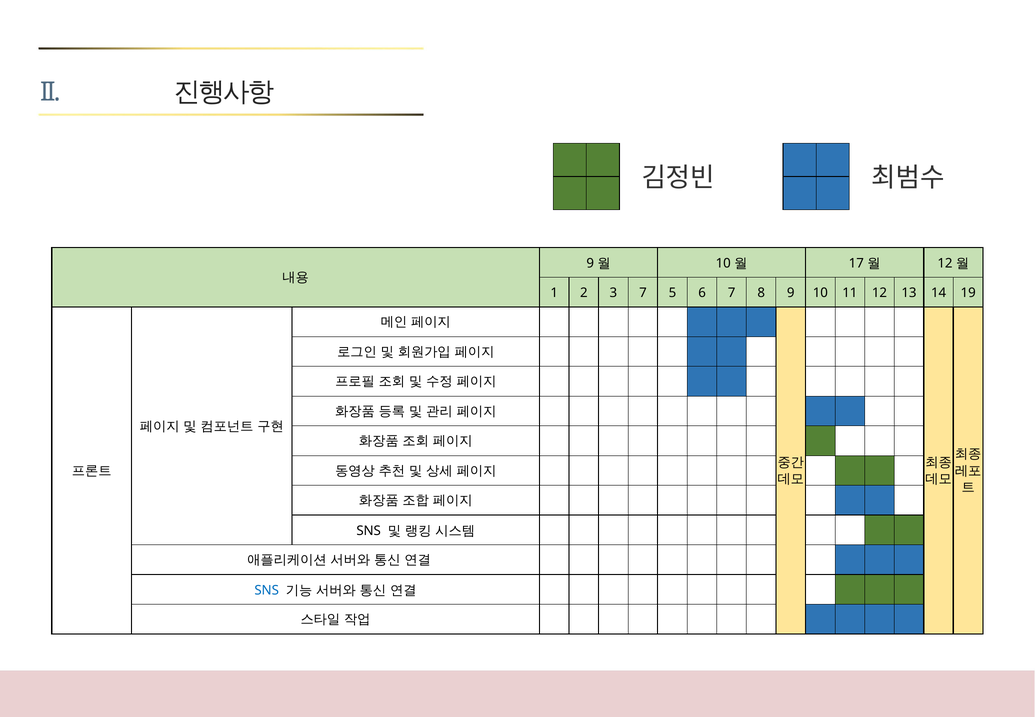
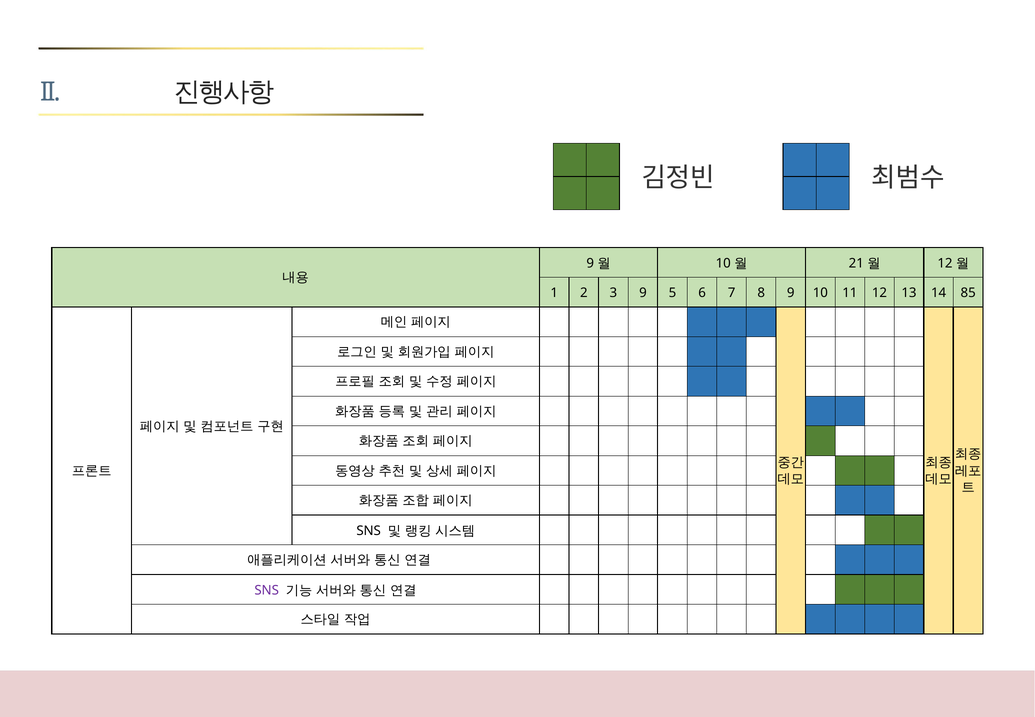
17: 17 -> 21
3 7: 7 -> 9
19: 19 -> 85
SNS at (267, 590) colour: blue -> purple
